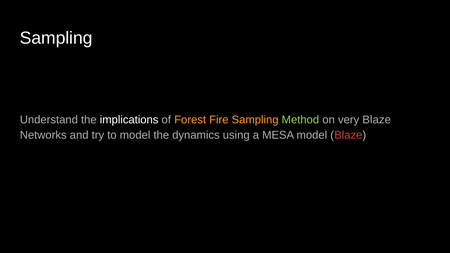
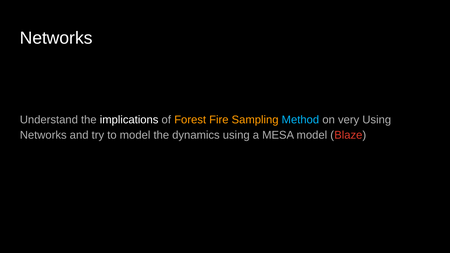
Sampling at (56, 38): Sampling -> Networks
Method colour: light green -> light blue
very Blaze: Blaze -> Using
